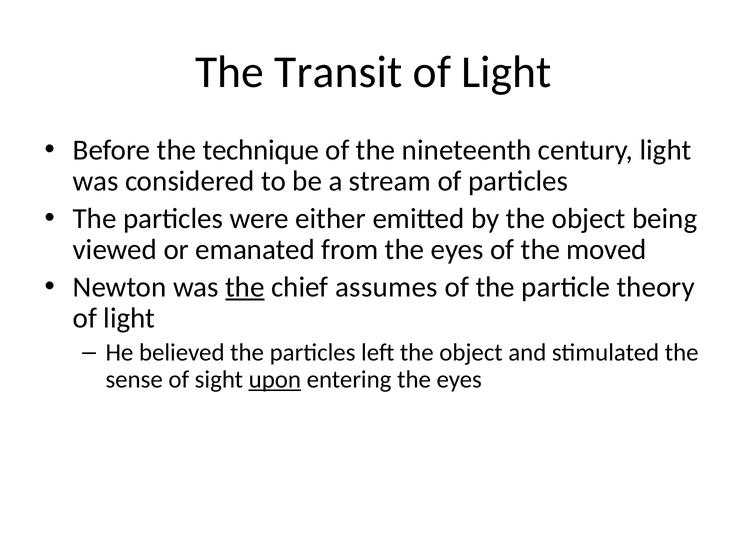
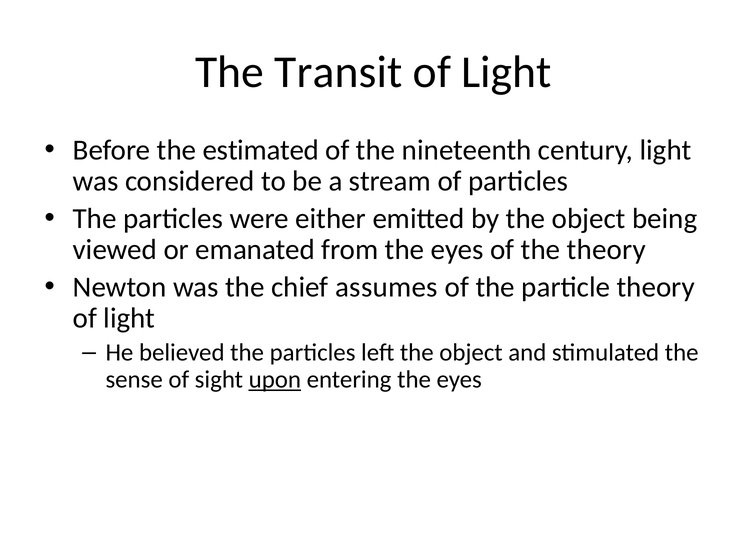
technique: technique -> estimated
the moved: moved -> theory
the at (245, 287) underline: present -> none
